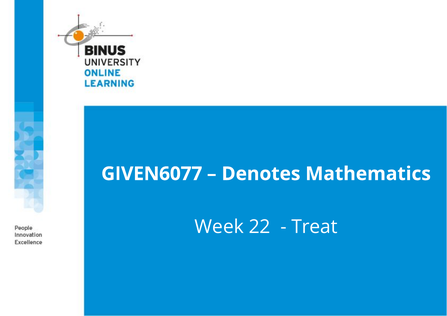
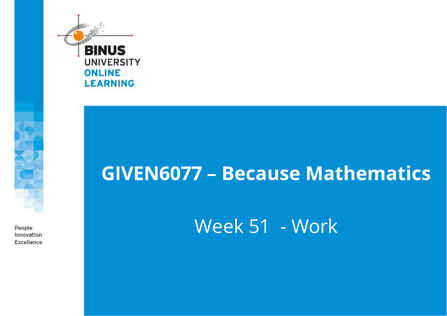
Denotes: Denotes -> Because
22: 22 -> 51
Treat: Treat -> Work
